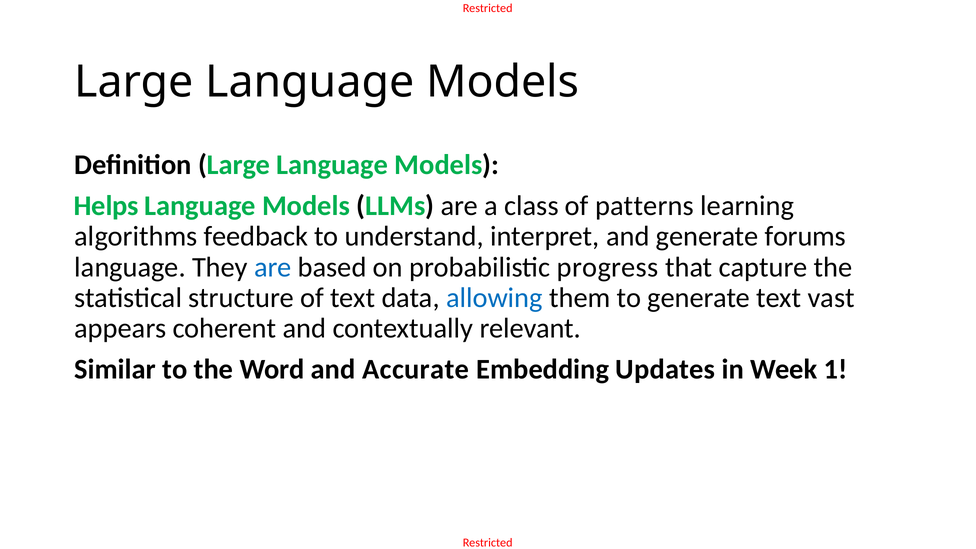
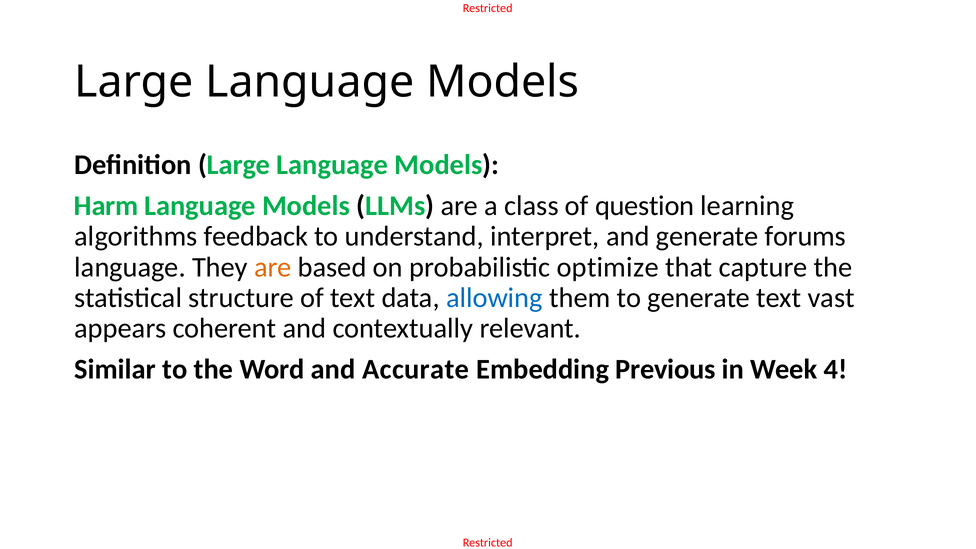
Helps: Helps -> Harm
patterns: patterns -> question
are at (273, 267) colour: blue -> orange
progress: progress -> optimize
Updates: Updates -> Previous
1: 1 -> 4
